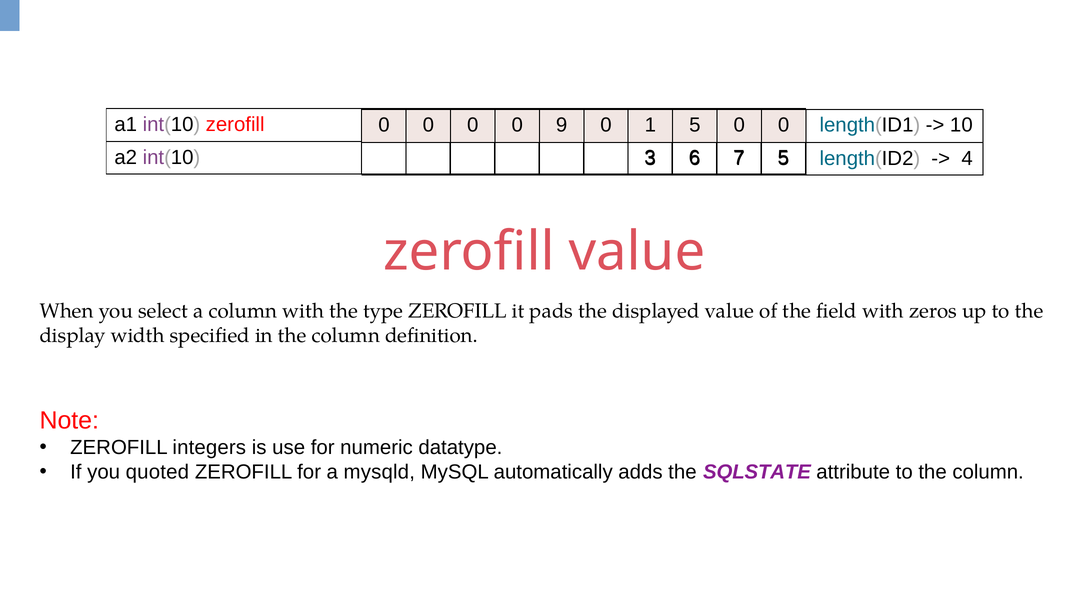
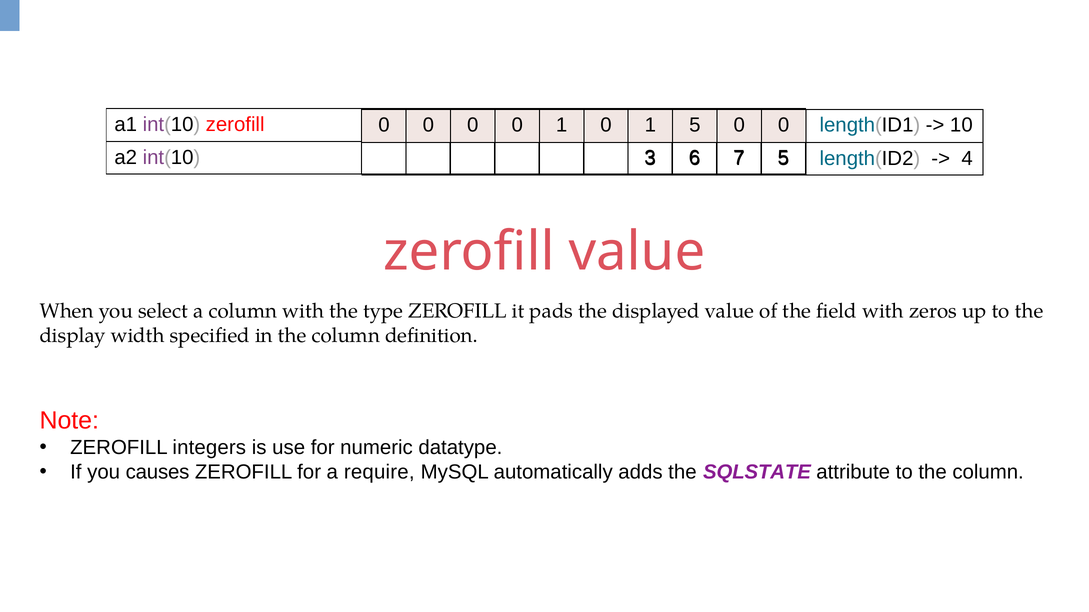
0 0 9: 9 -> 1
quoted: quoted -> causes
mysqld: mysqld -> require
